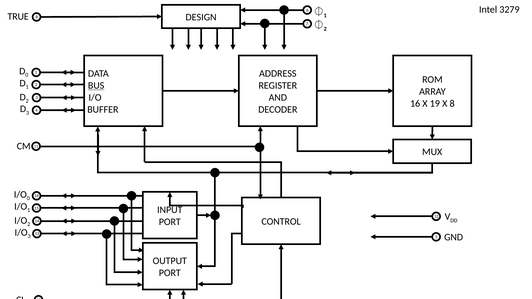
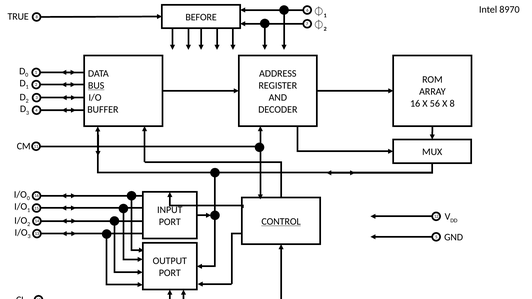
3279: 3279 -> 8970
DESIGN: DESIGN -> BEFORE
19: 19 -> 56
CONTROL underline: none -> present
